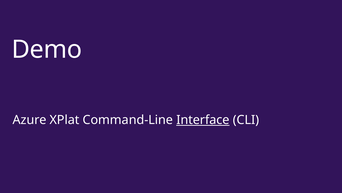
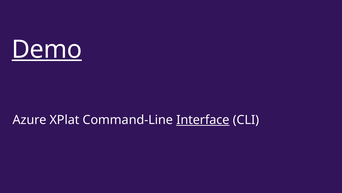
Demo underline: none -> present
